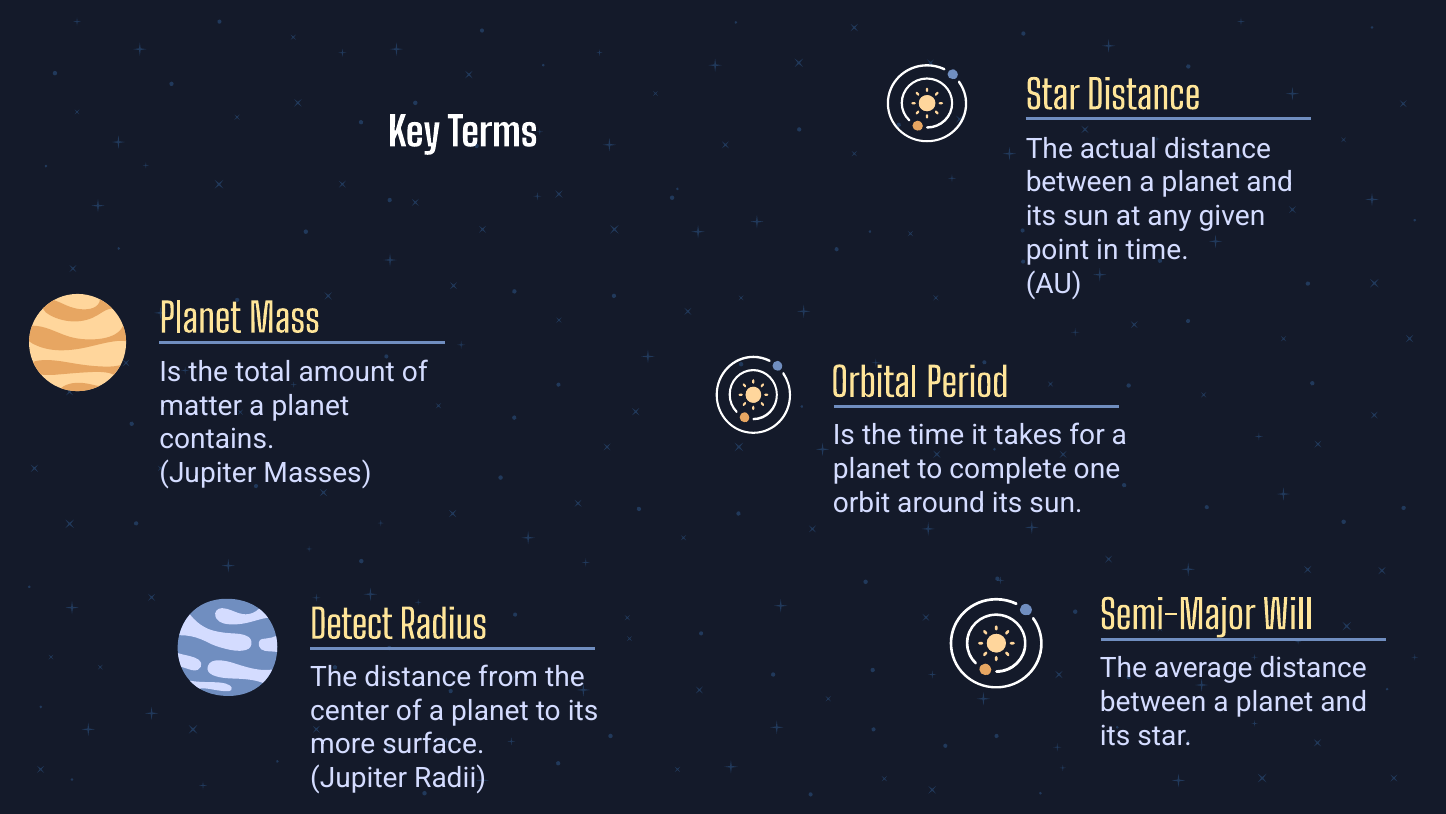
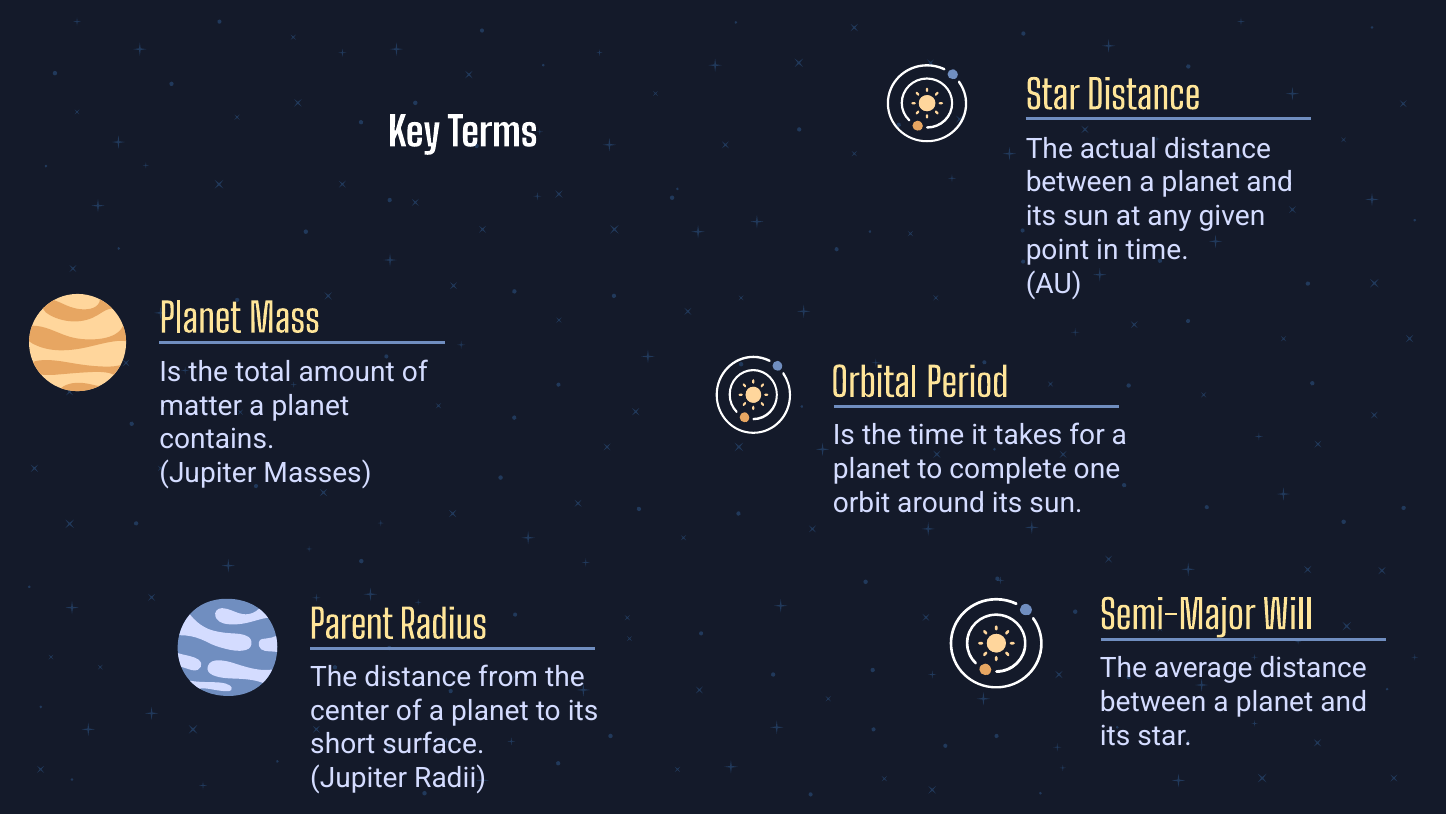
Detect: Detect -> Parent
more: more -> short
